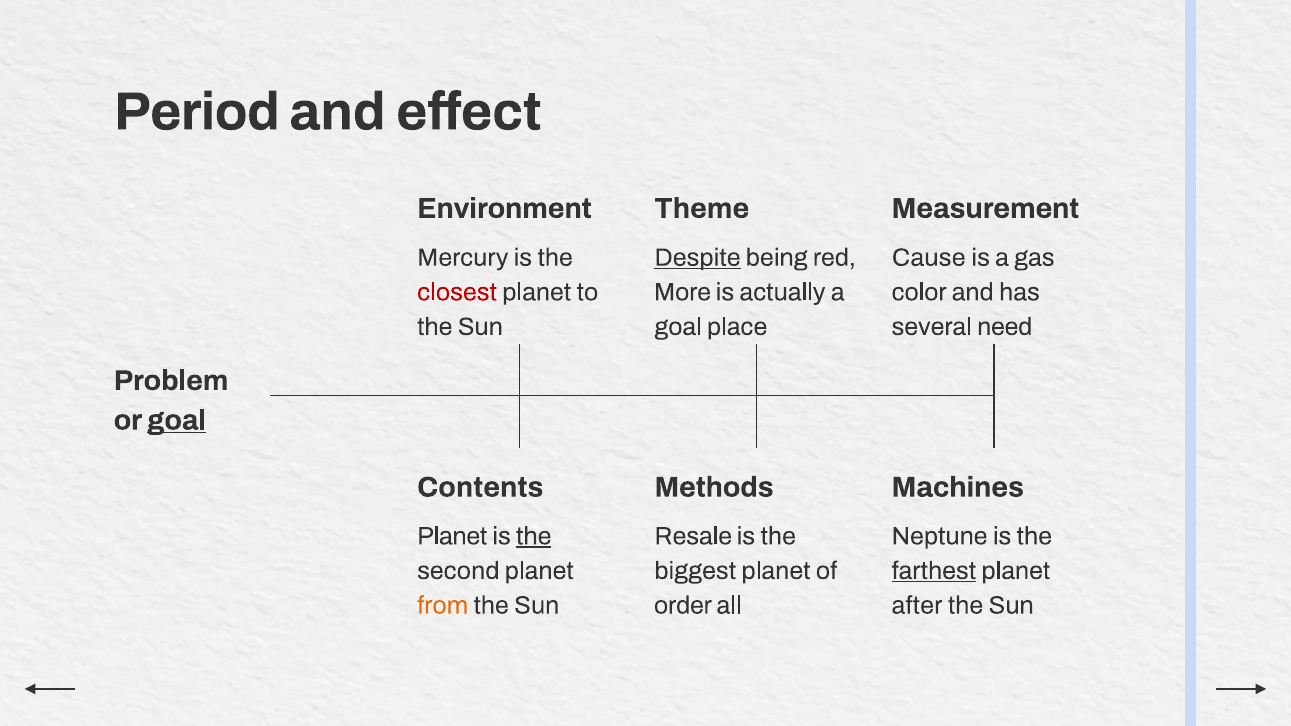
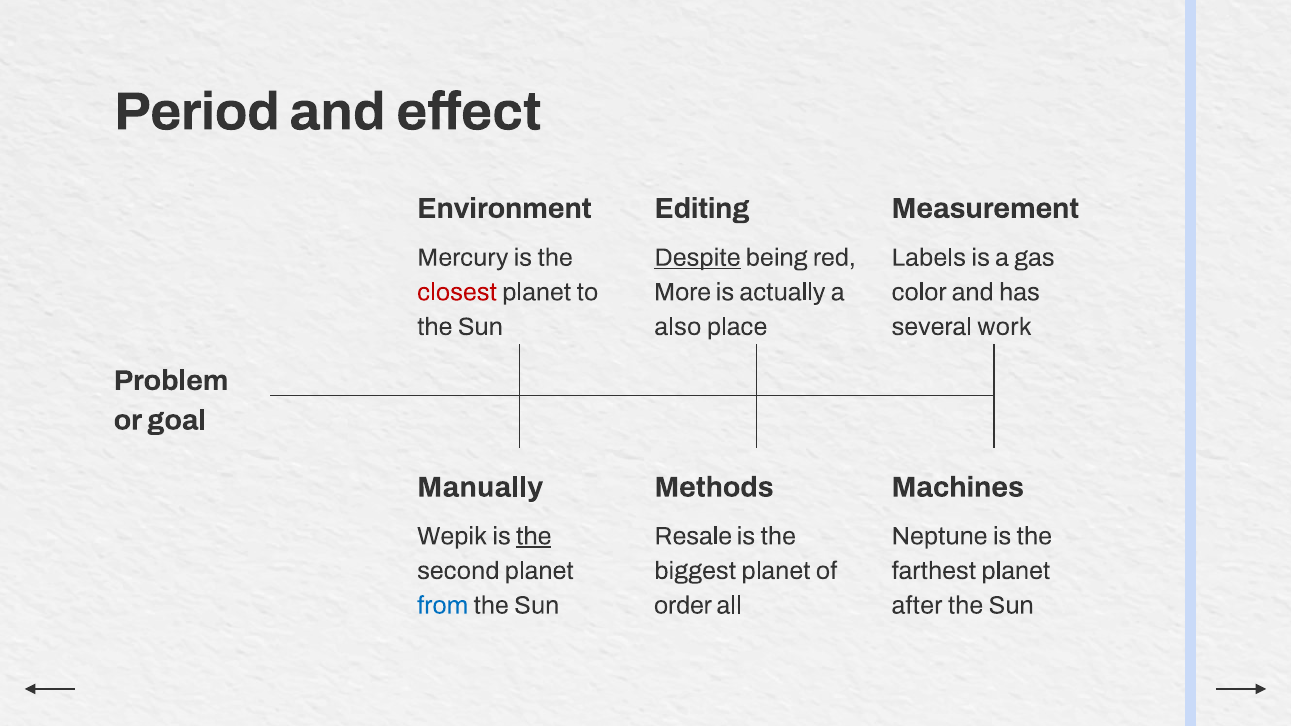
Theme: Theme -> Editing
Cause: Cause -> Labels
goal at (678, 327): goal -> also
need: need -> work
goal at (177, 420) underline: present -> none
Contents: Contents -> Manually
Planet at (452, 536): Planet -> Wepik
farthest underline: present -> none
from colour: orange -> blue
